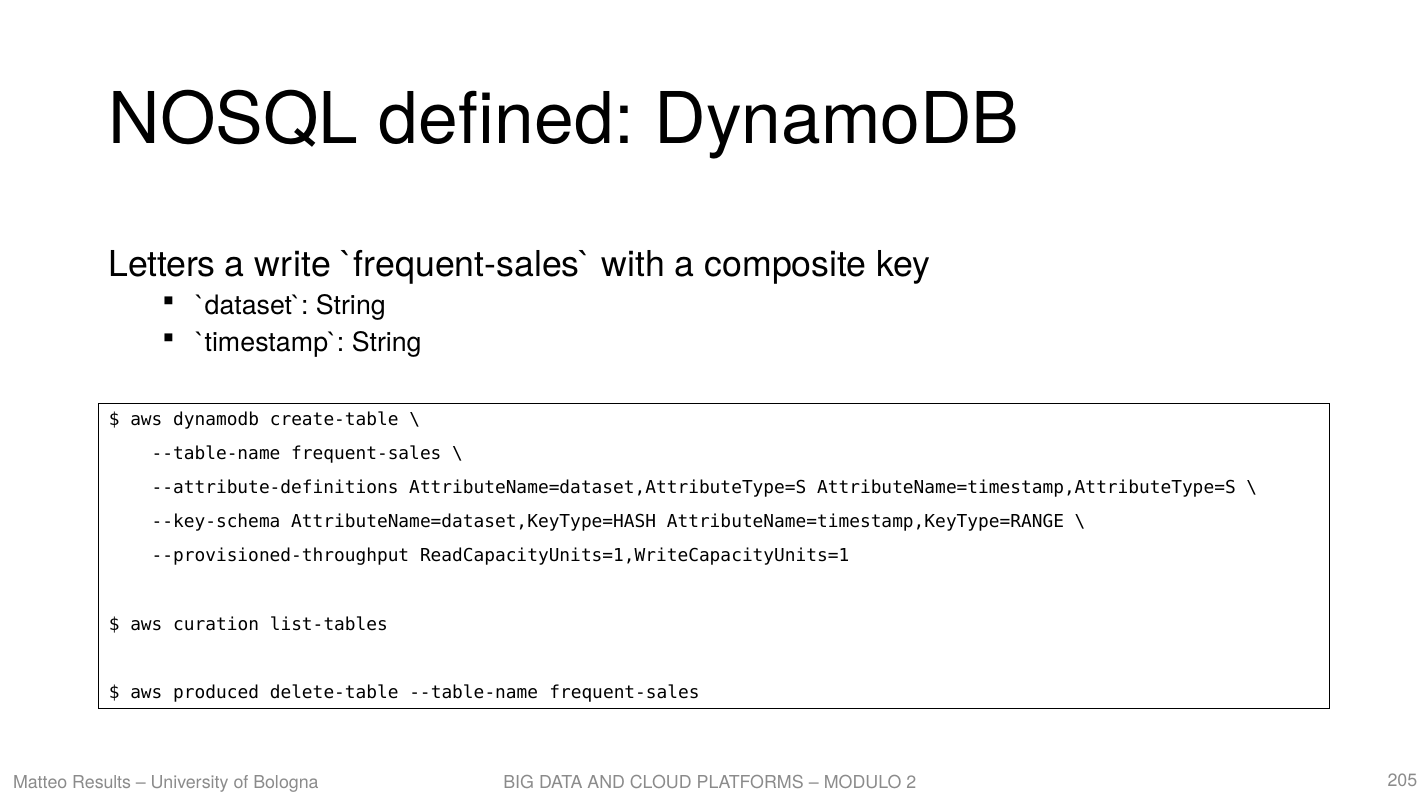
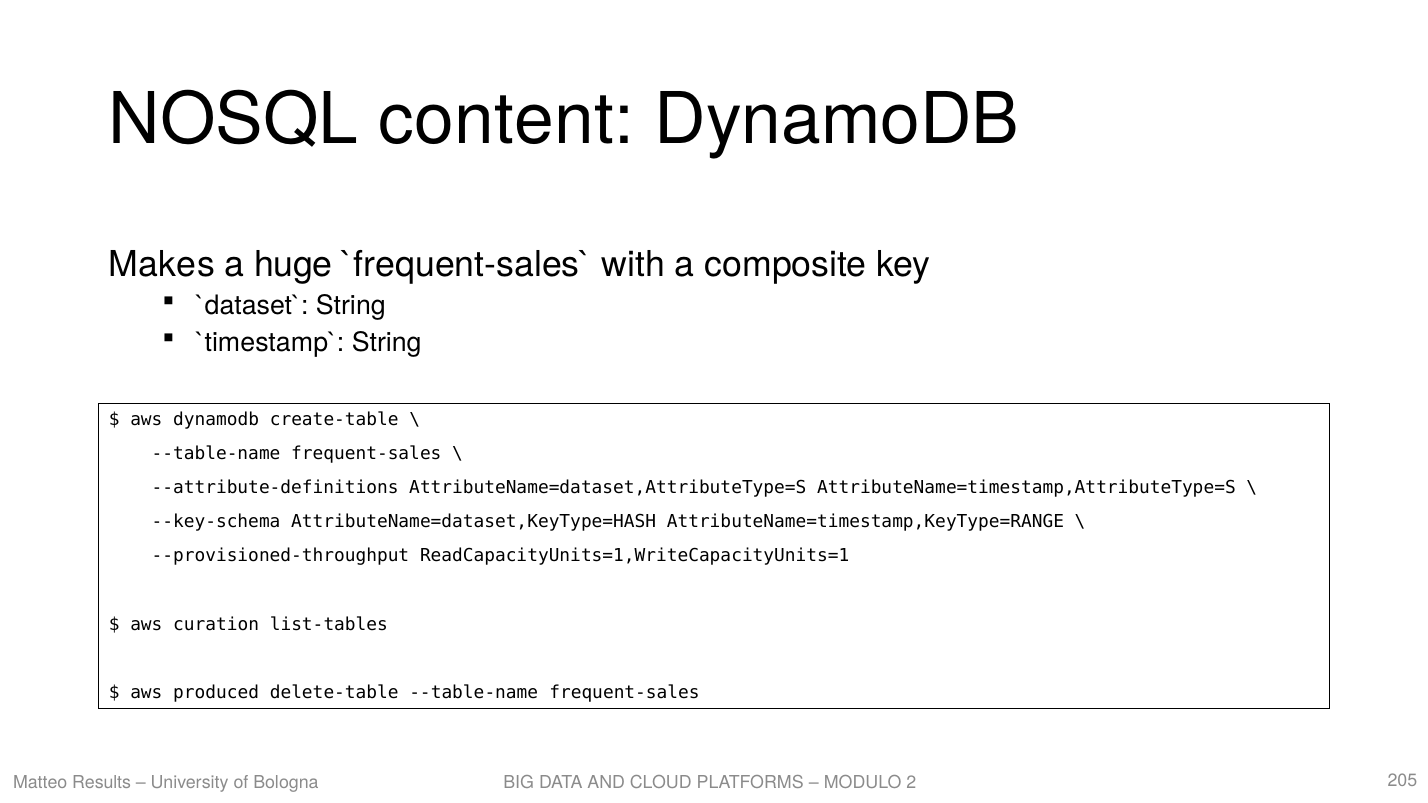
defined: defined -> content
Letters: Letters -> Makes
write: write -> huge
